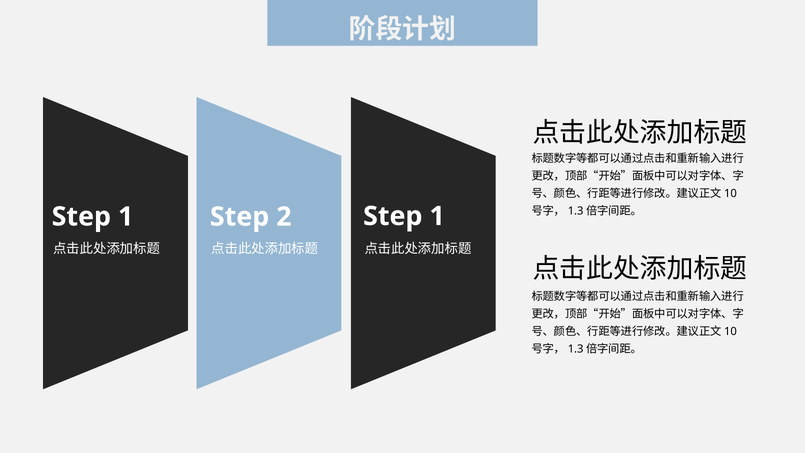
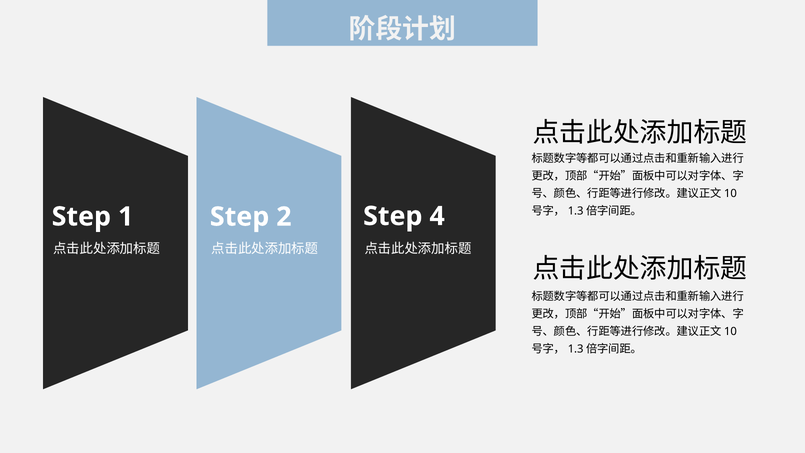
2 Step 1: 1 -> 4
